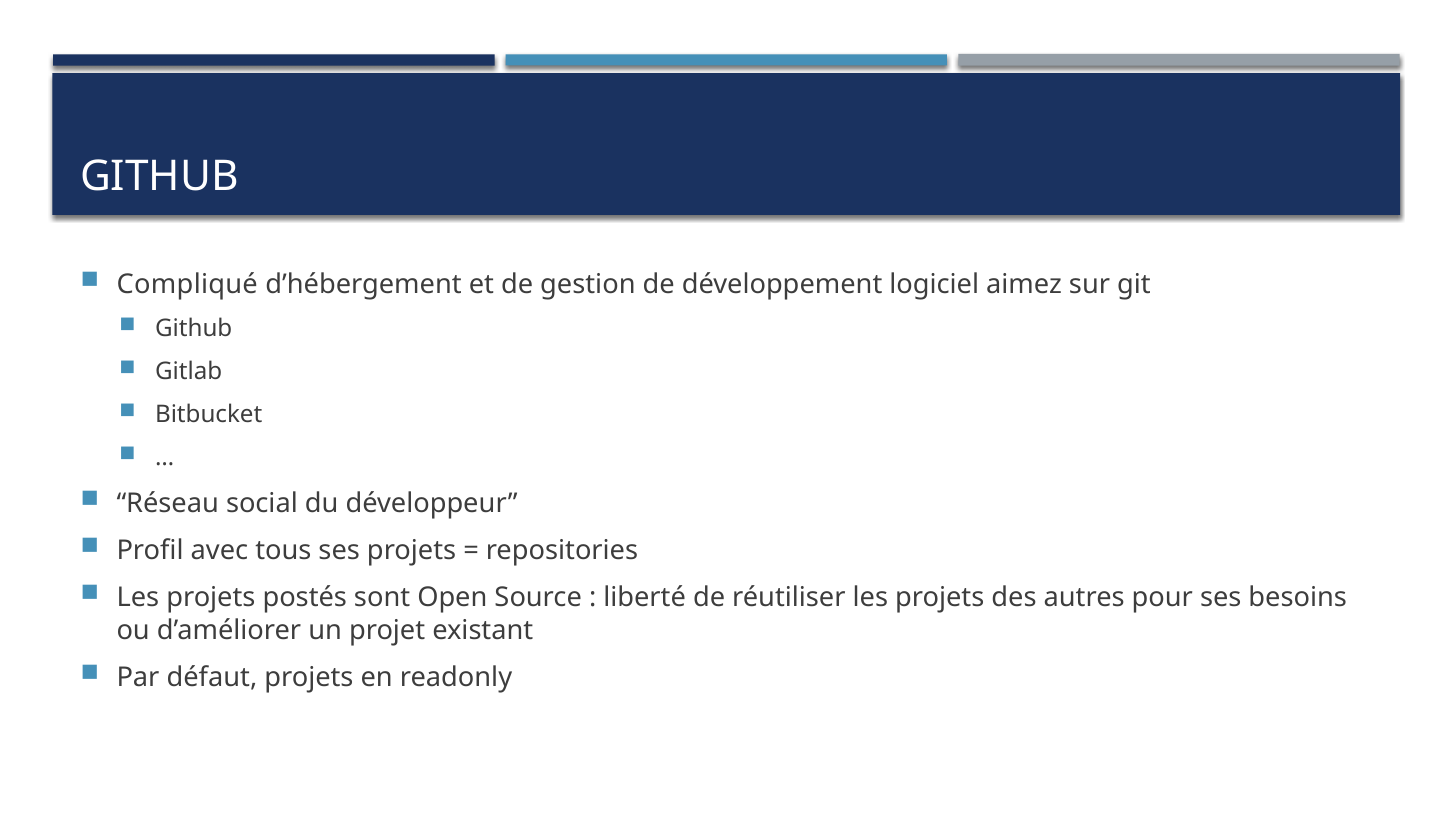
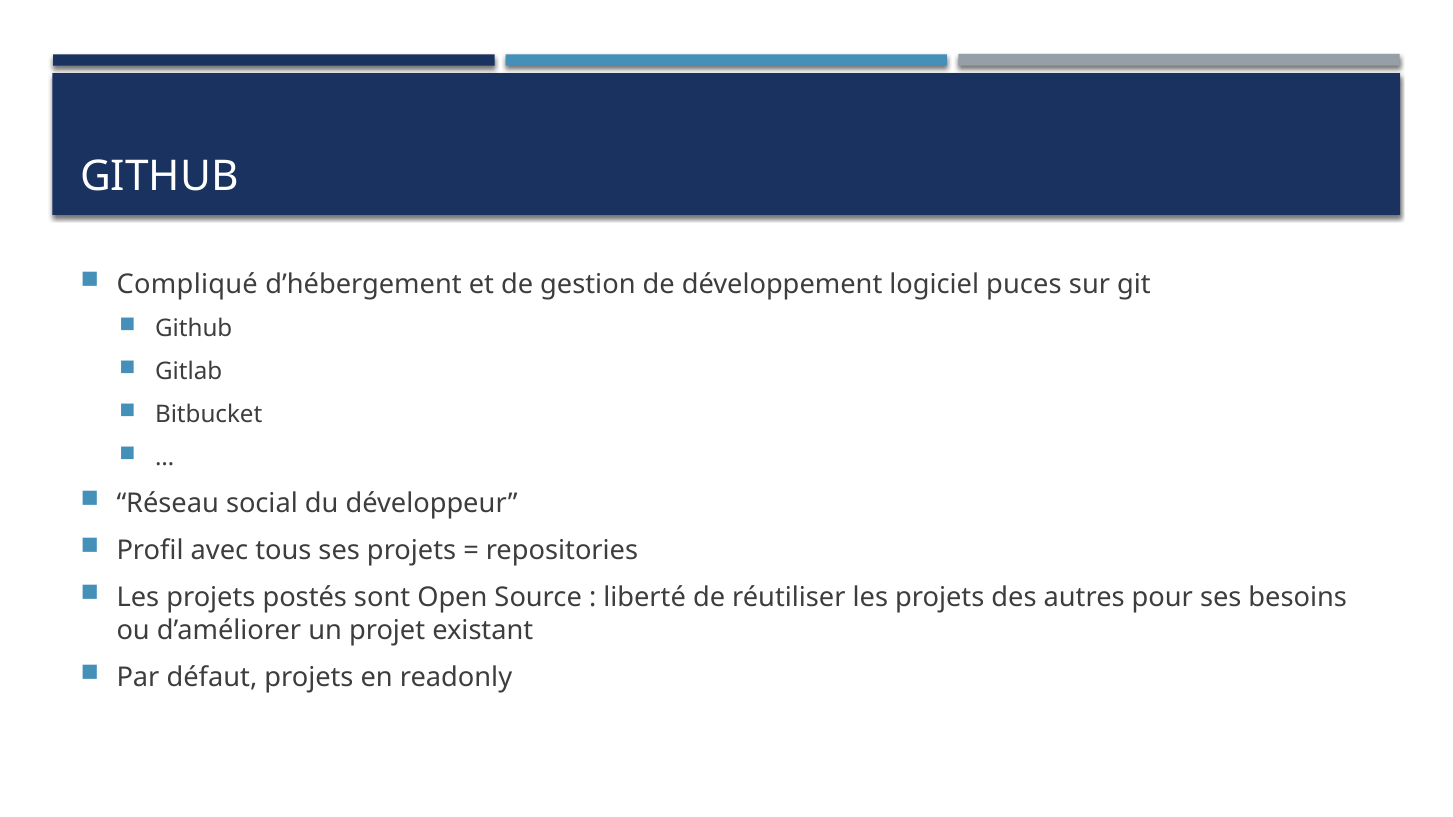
aimez: aimez -> puces
